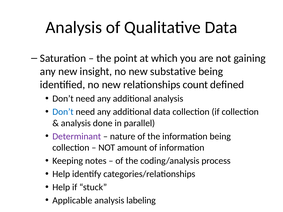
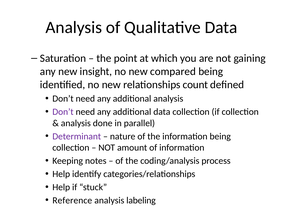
substative: substative -> compared
Don’t at (63, 112) colour: blue -> purple
Applicable: Applicable -> Reference
